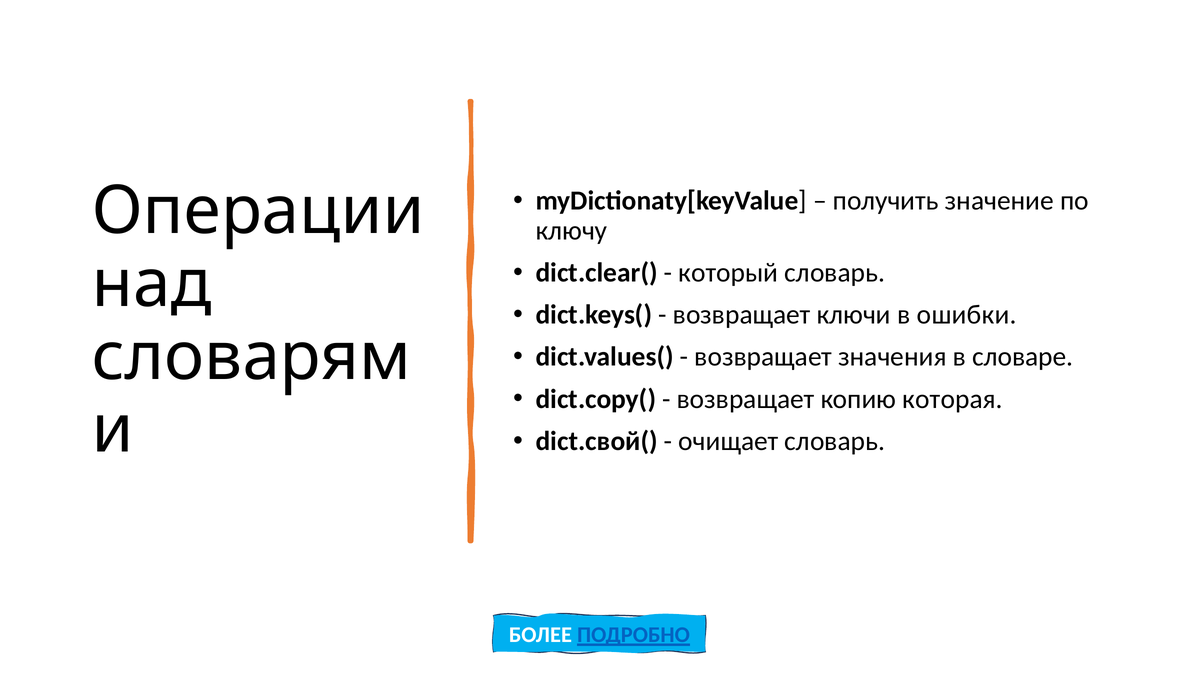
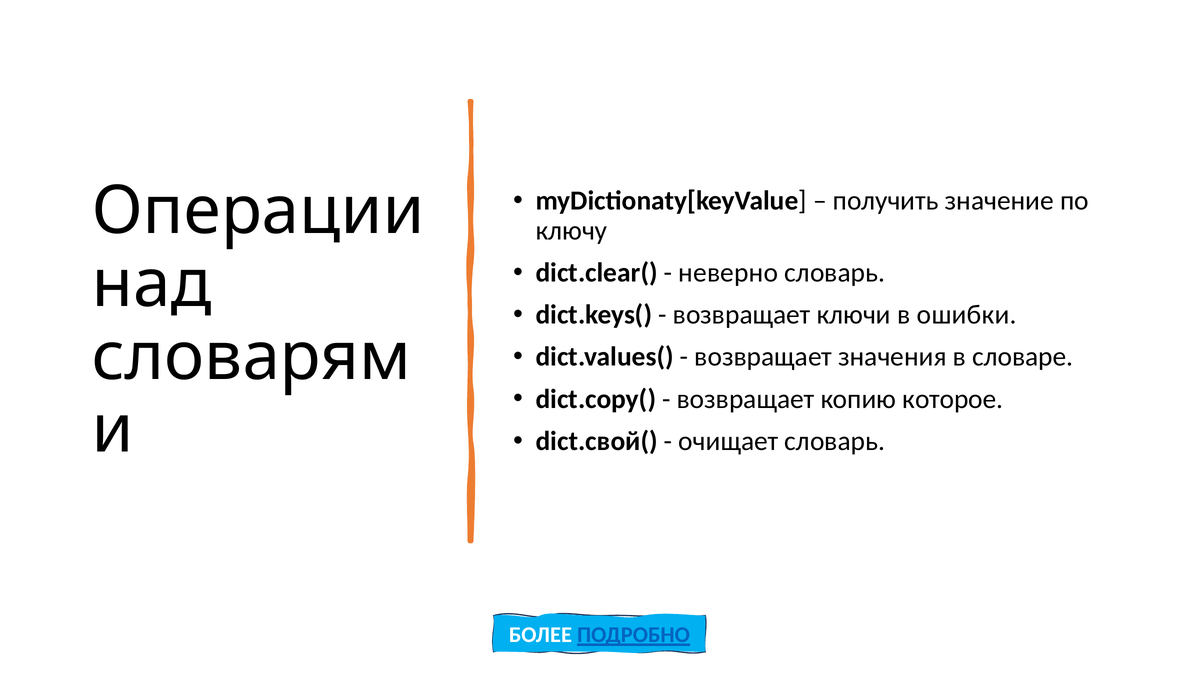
который: который -> неверно
которая: которая -> которое
